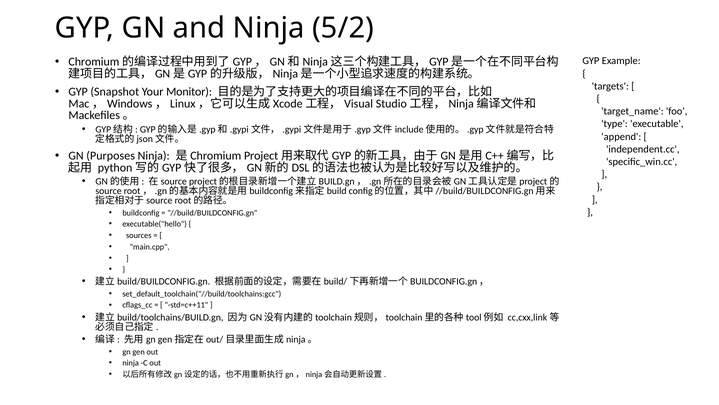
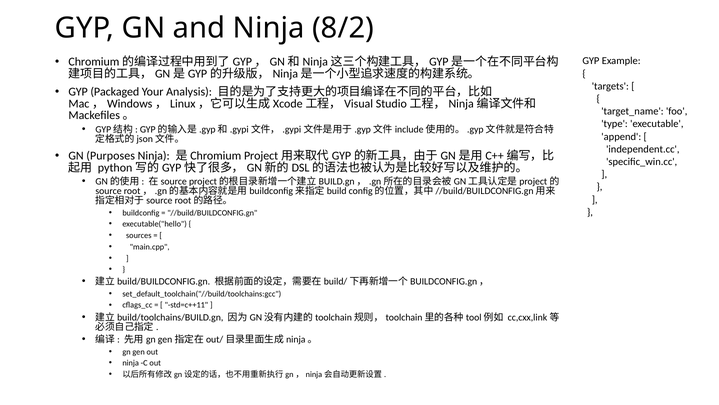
5/2: 5/2 -> 8/2
Snapshot: Snapshot -> Packaged
Monitor: Monitor -> Analysis
